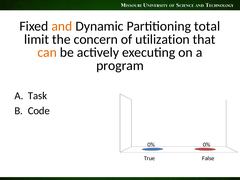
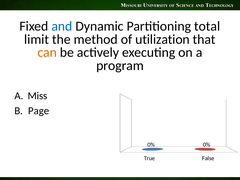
and colour: orange -> blue
concern: concern -> method
Task: Task -> Miss
Code: Code -> Page
